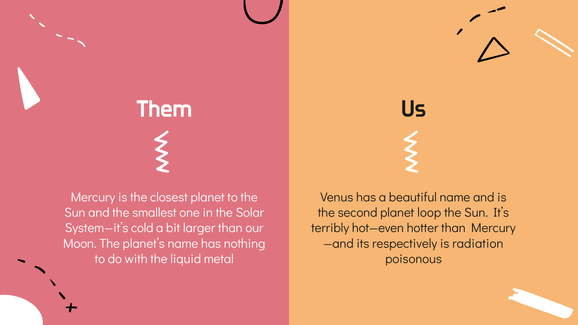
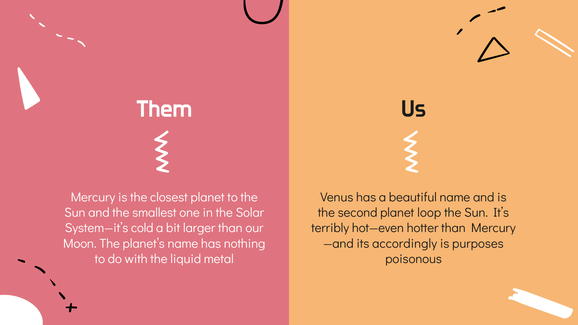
respectively: respectively -> accordingly
radiation: radiation -> purposes
